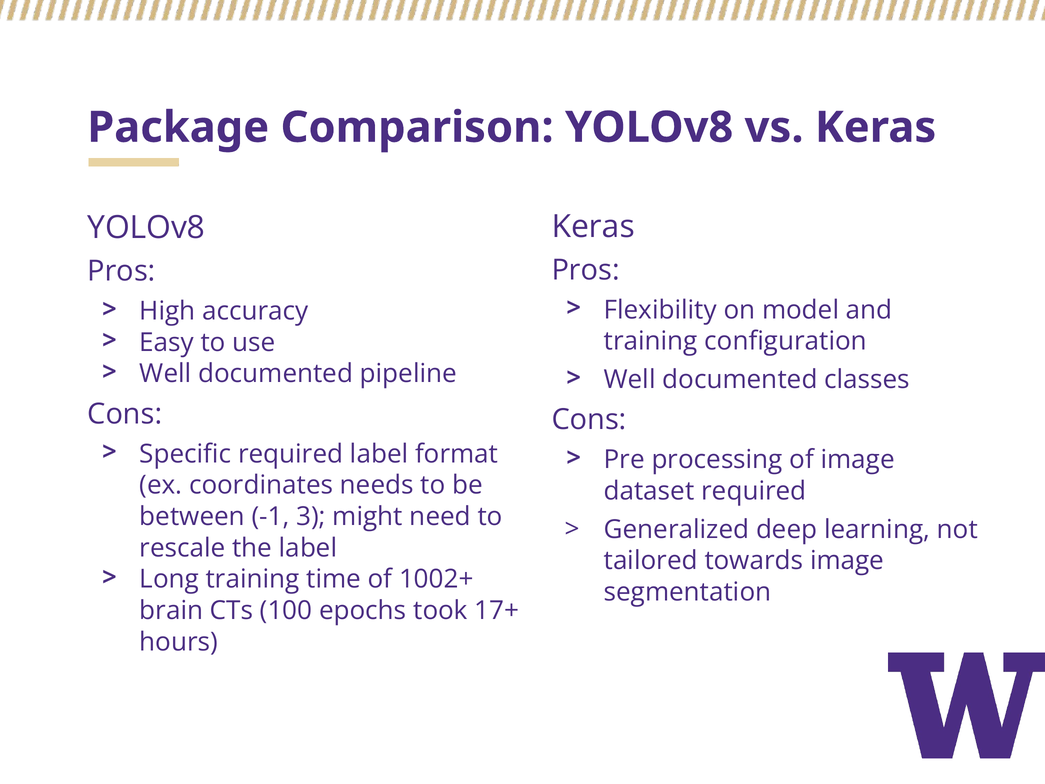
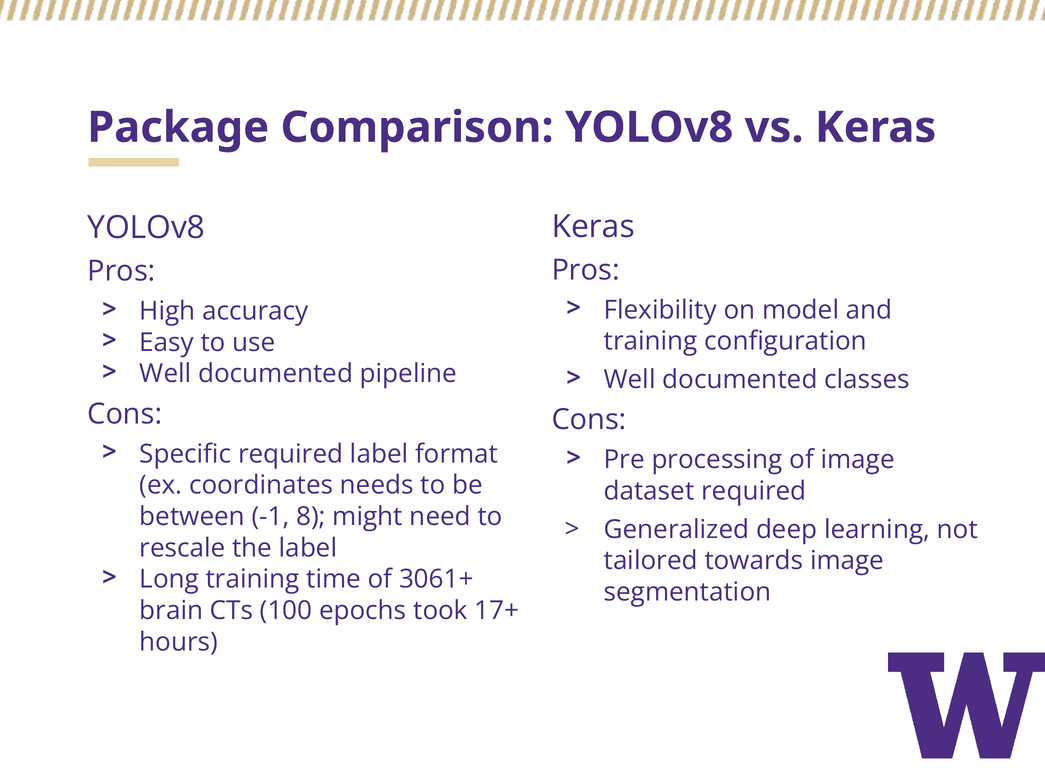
3: 3 -> 8
1002+: 1002+ -> 3061+
